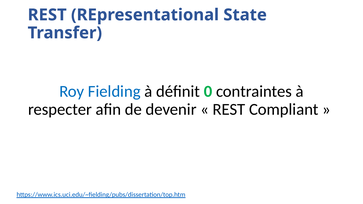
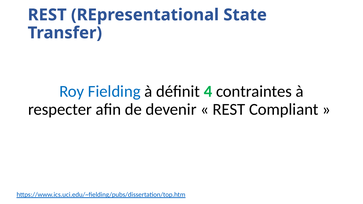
0: 0 -> 4
